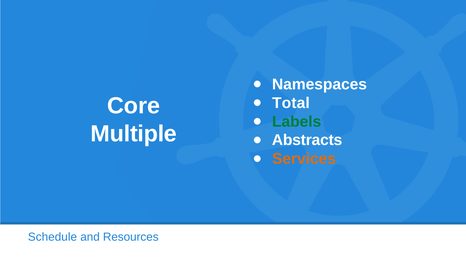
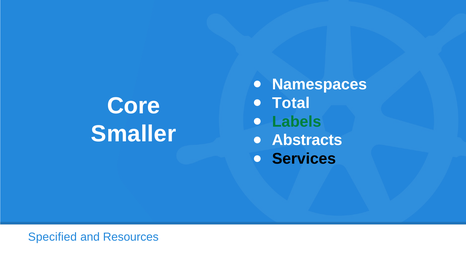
Multiple: Multiple -> Smaller
Services colour: orange -> black
Schedule: Schedule -> Specified
